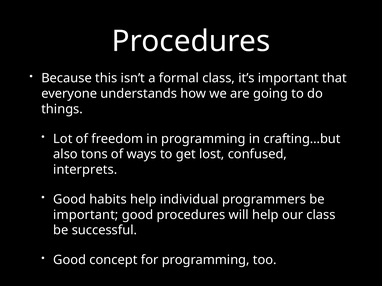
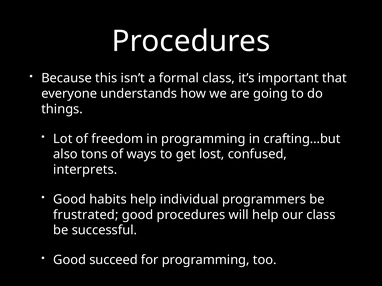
important at (86, 215): important -> frustrated
concept: concept -> succeed
